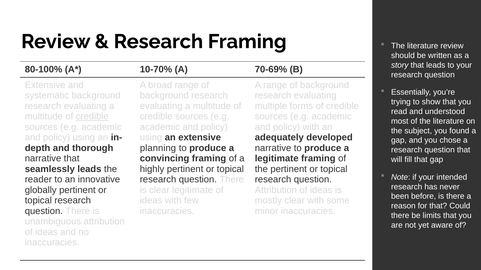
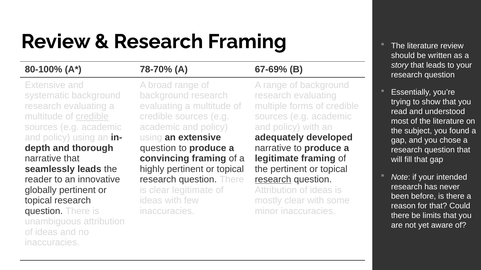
10-70%: 10-70% -> 78-70%
70-69%: 70-69% -> 67-69%
planning at (158, 148): planning -> question
research at (273, 180) underline: none -> present
